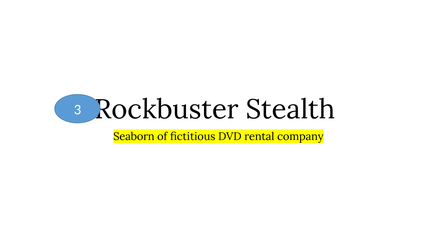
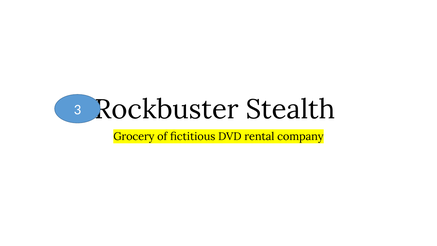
Seaborn: Seaborn -> Grocery
